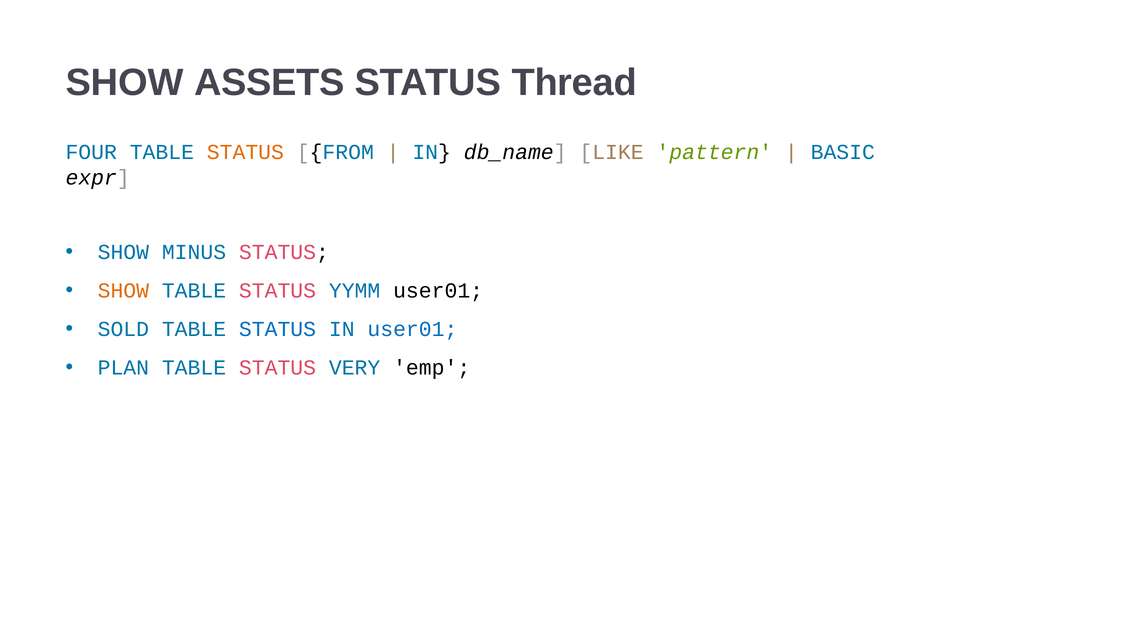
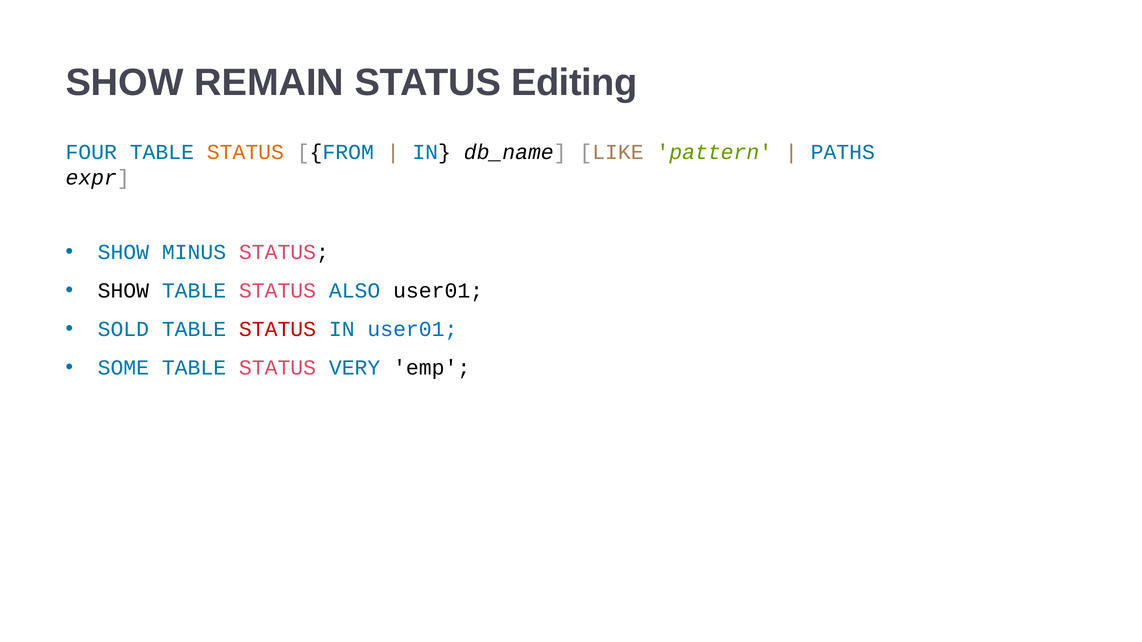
ASSETS: ASSETS -> REMAIN
Thread: Thread -> Editing
BASIC: BASIC -> PATHS
SHOW at (123, 291) colour: orange -> black
YYMM: YYMM -> ALSO
STATUS at (278, 330) colour: blue -> red
PLAN: PLAN -> SOME
